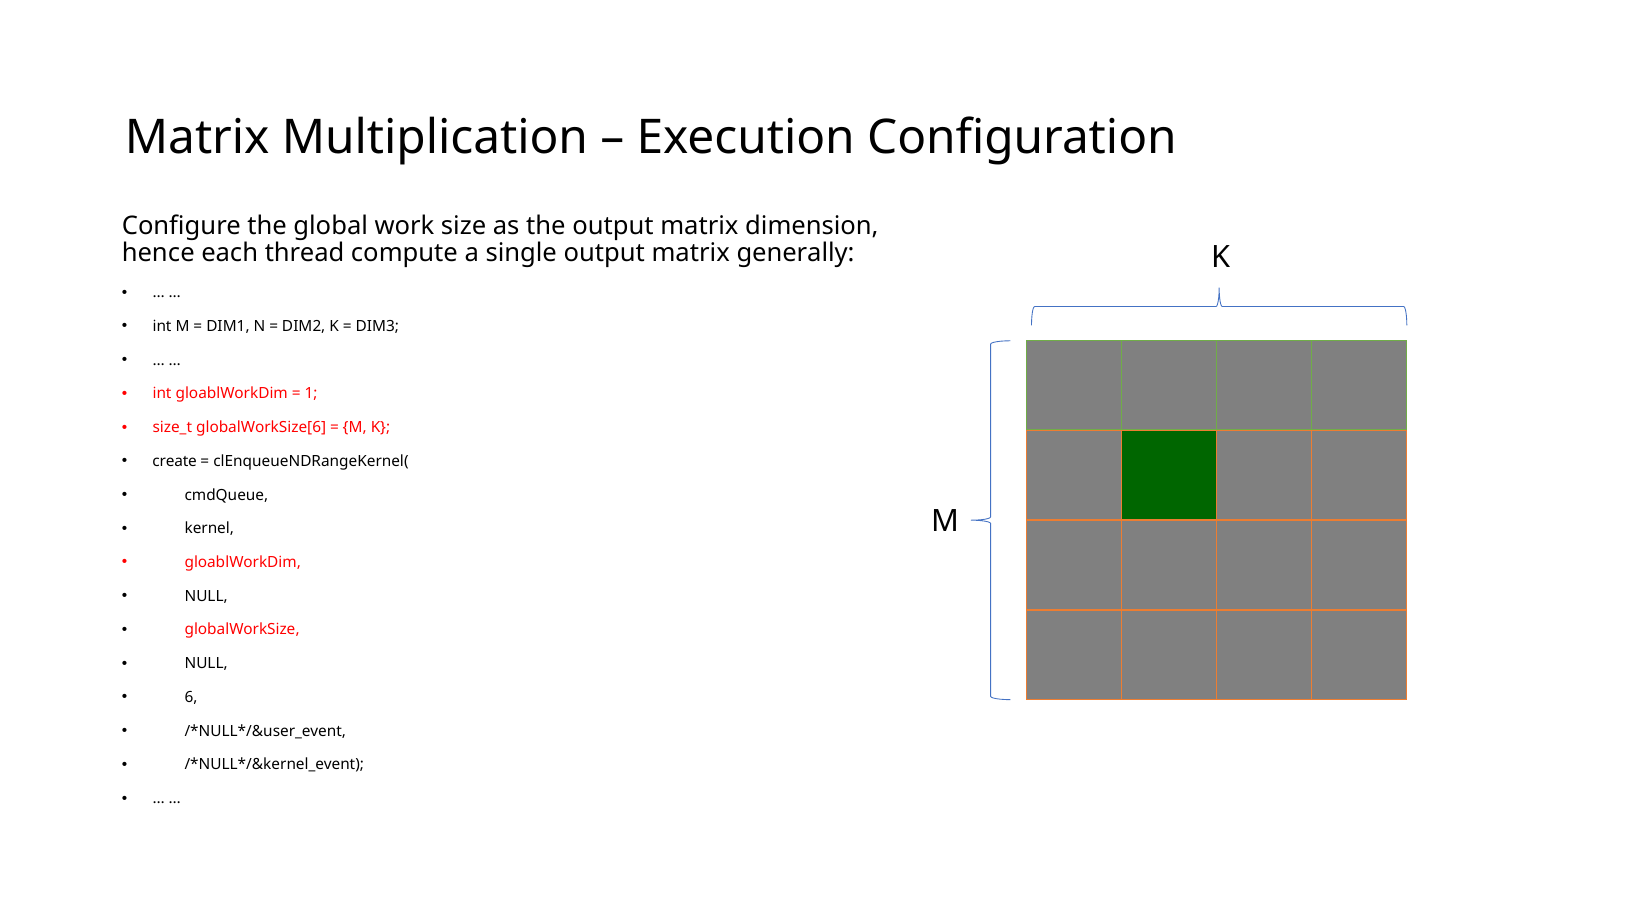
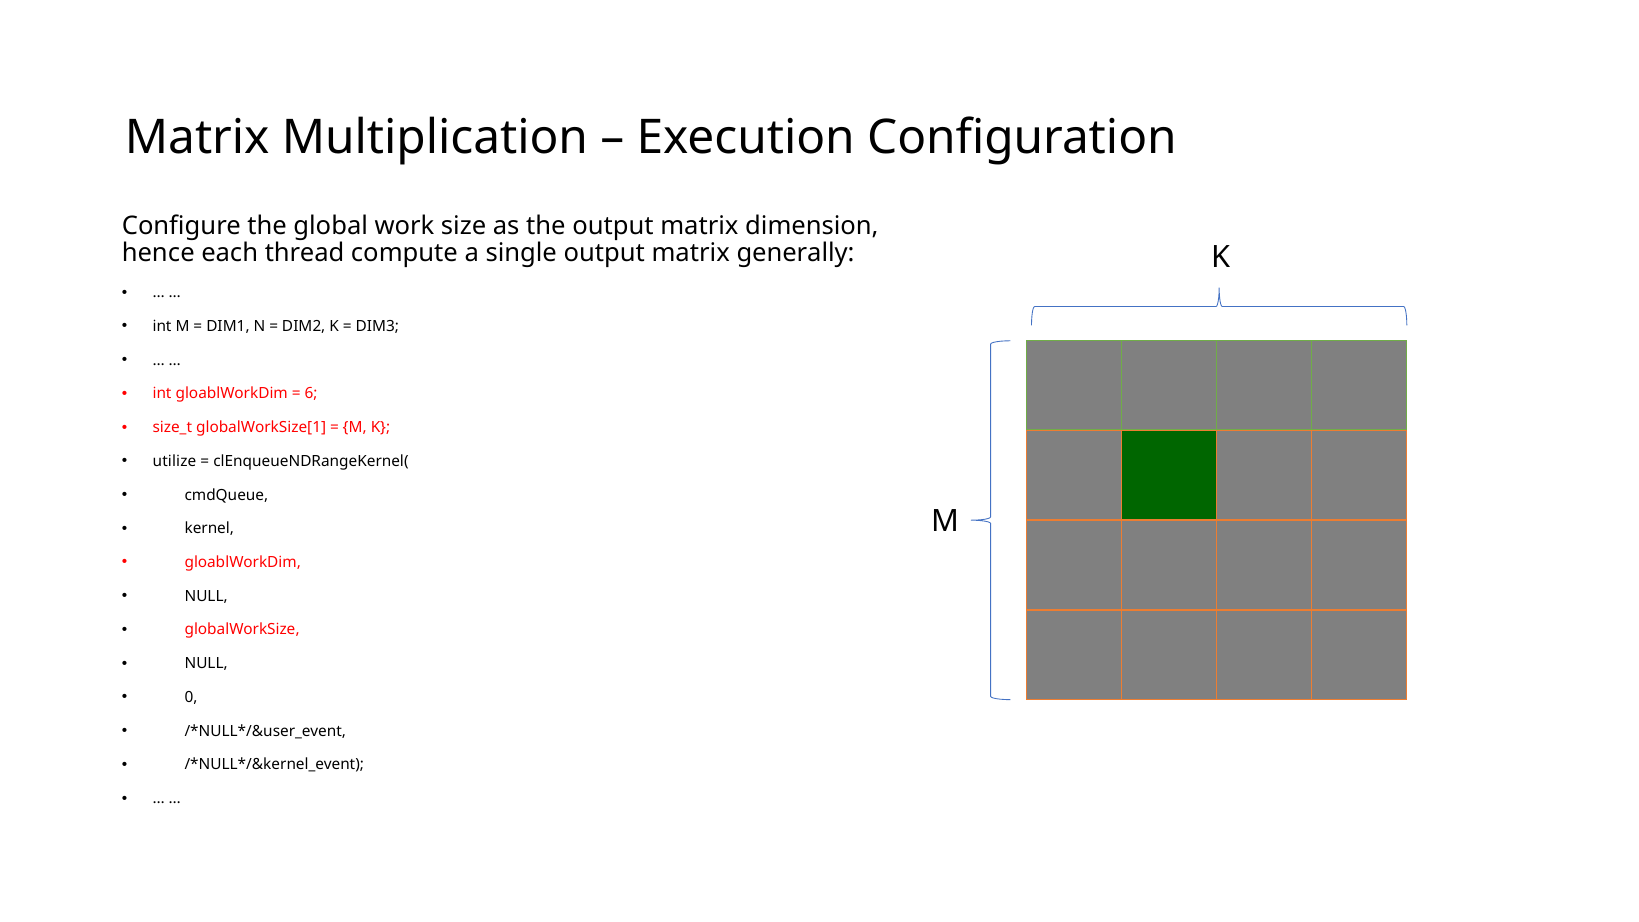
1: 1 -> 6
globalWorkSize[6: globalWorkSize[6 -> globalWorkSize[1
create: create -> utilize
6: 6 -> 0
